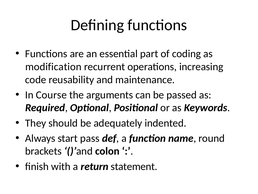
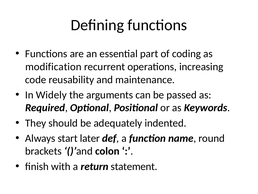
Course: Course -> Widely
pass: pass -> later
